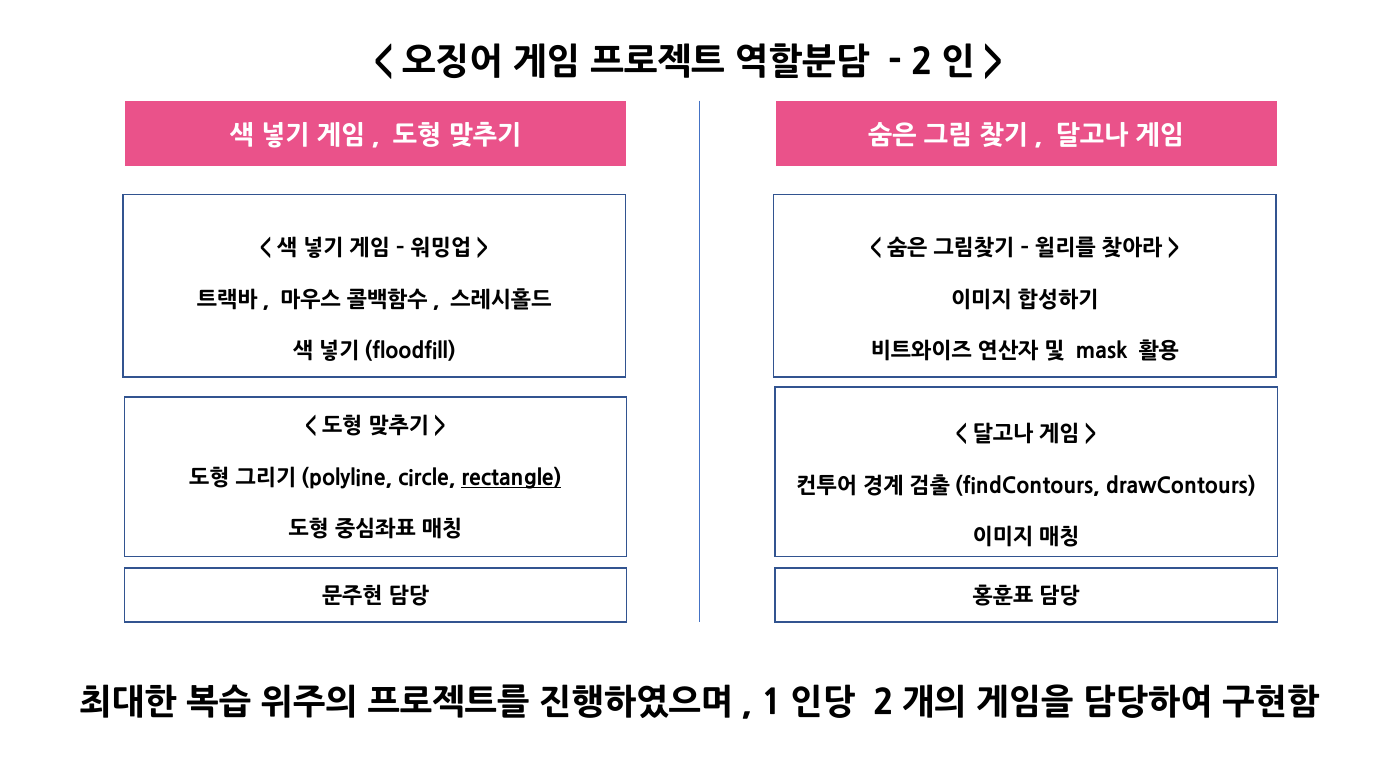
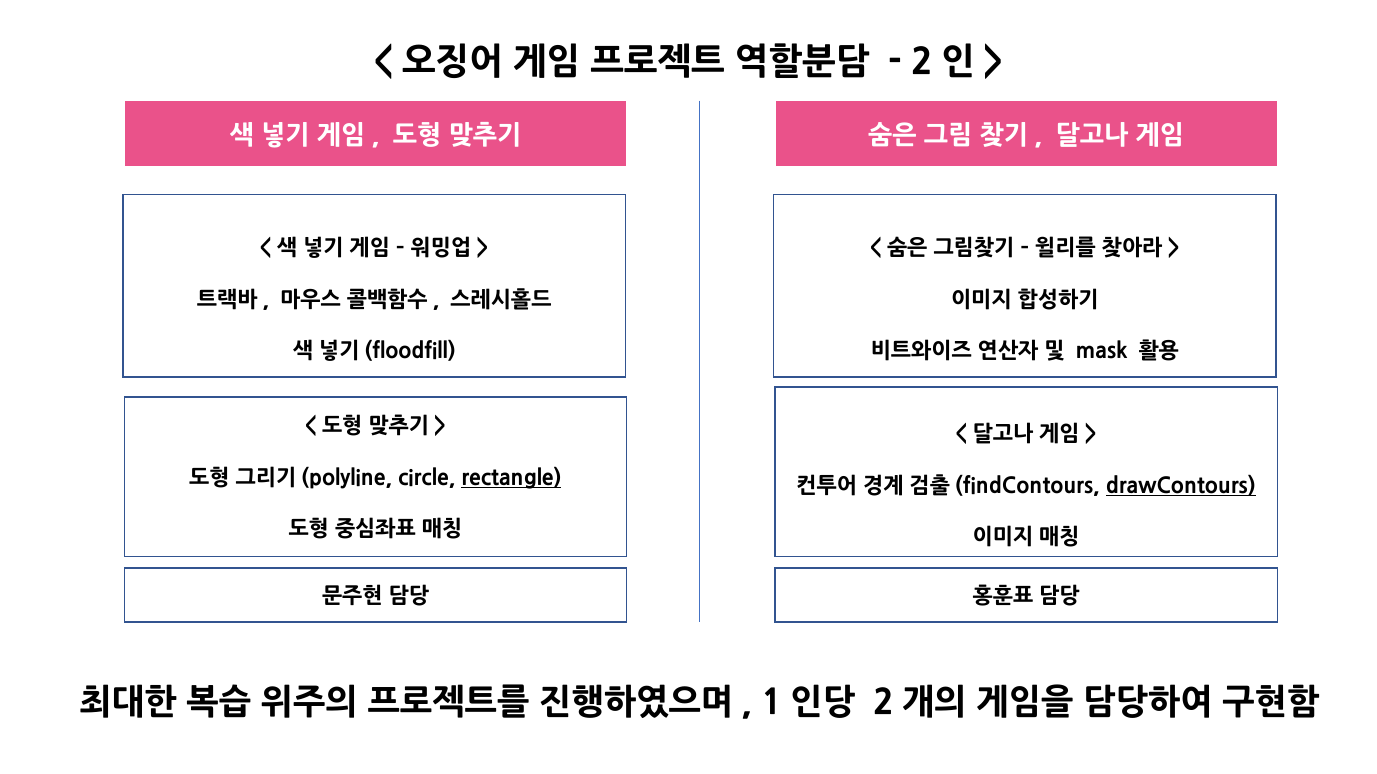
drawContours underline: none -> present
